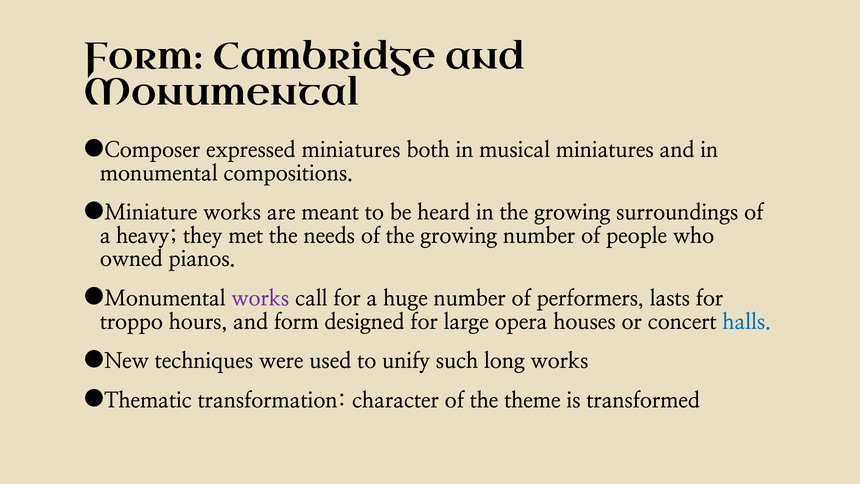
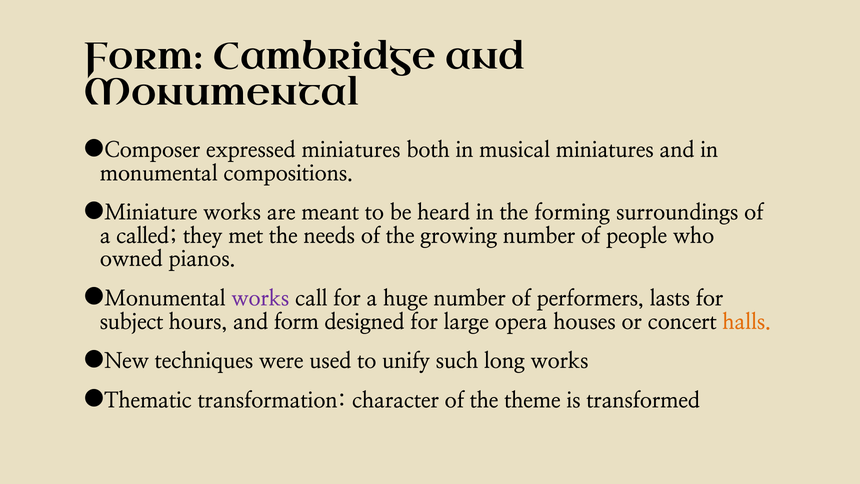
in the growing: growing -> forming
heavy: heavy -> called
troppo: troppo -> subject
halls colour: blue -> orange
